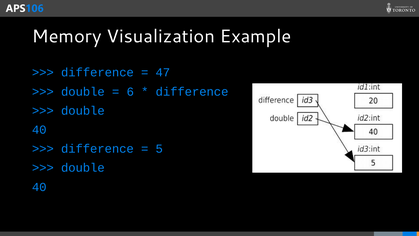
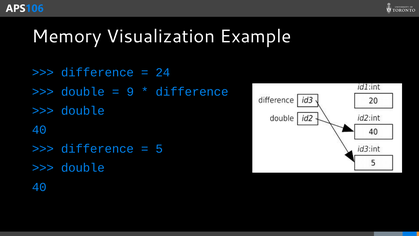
47: 47 -> 24
6: 6 -> 9
